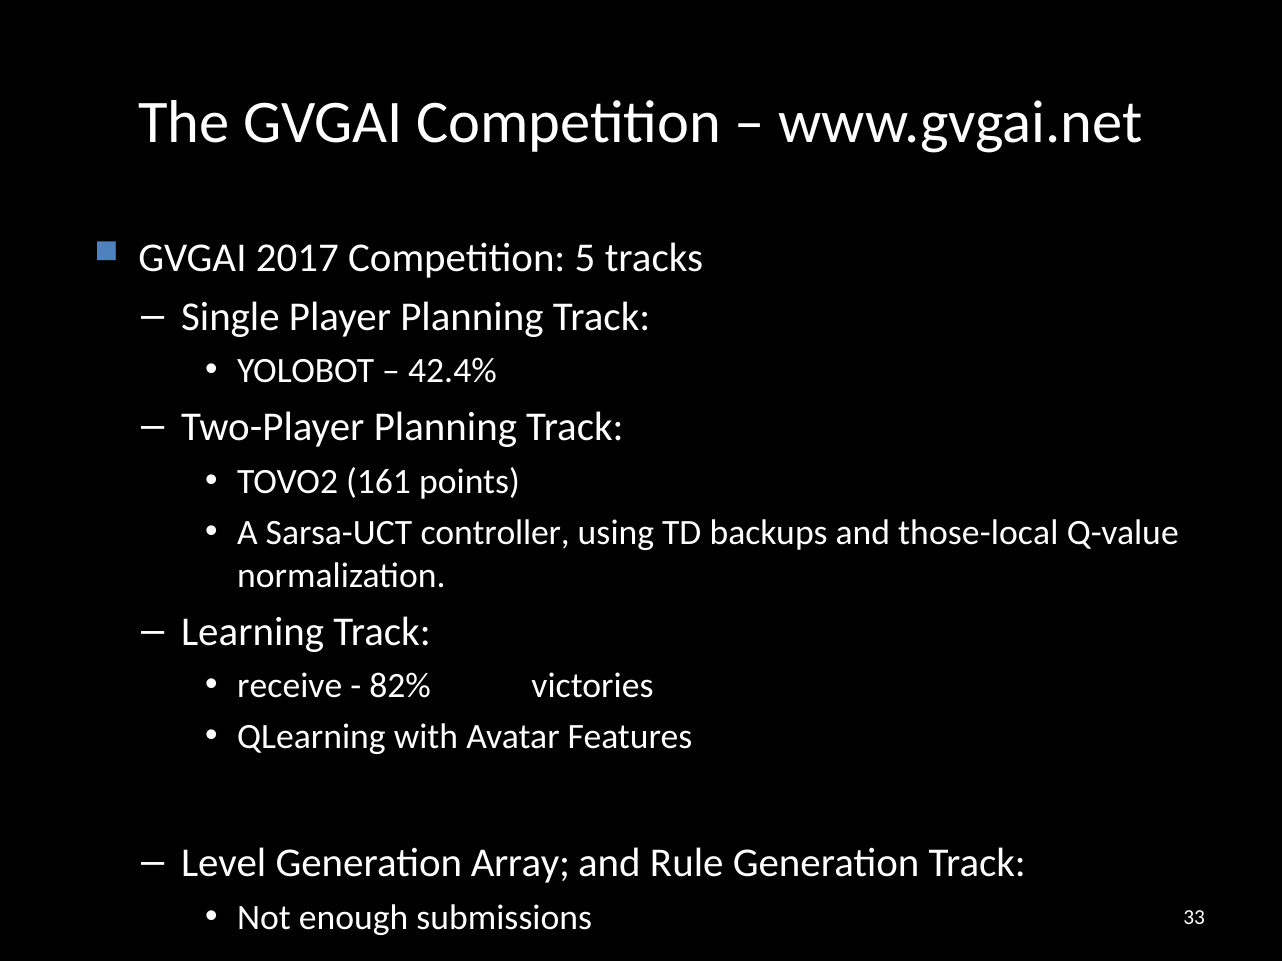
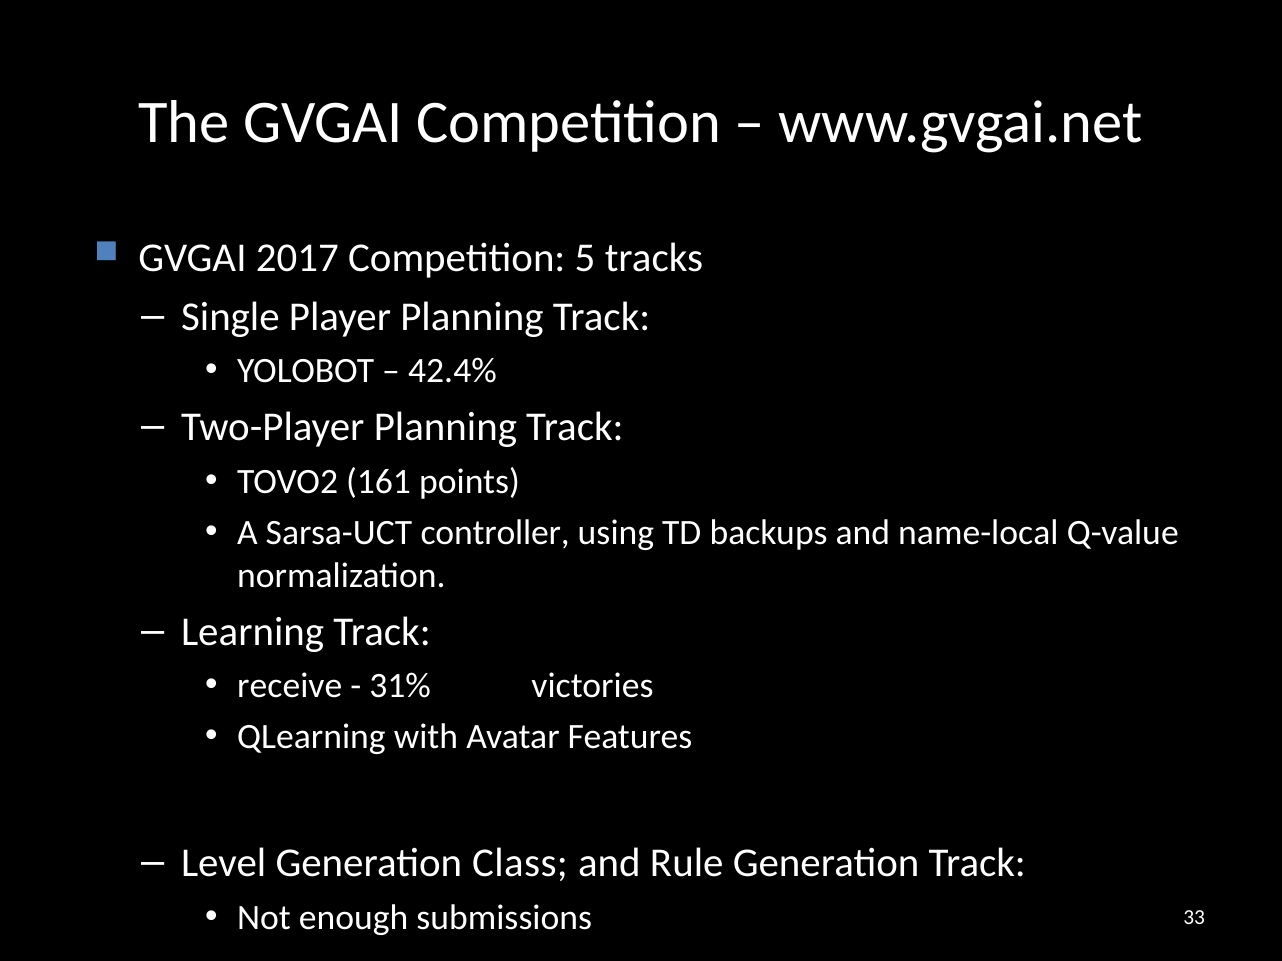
those-local: those-local -> name-local
82%: 82% -> 31%
Array: Array -> Class
